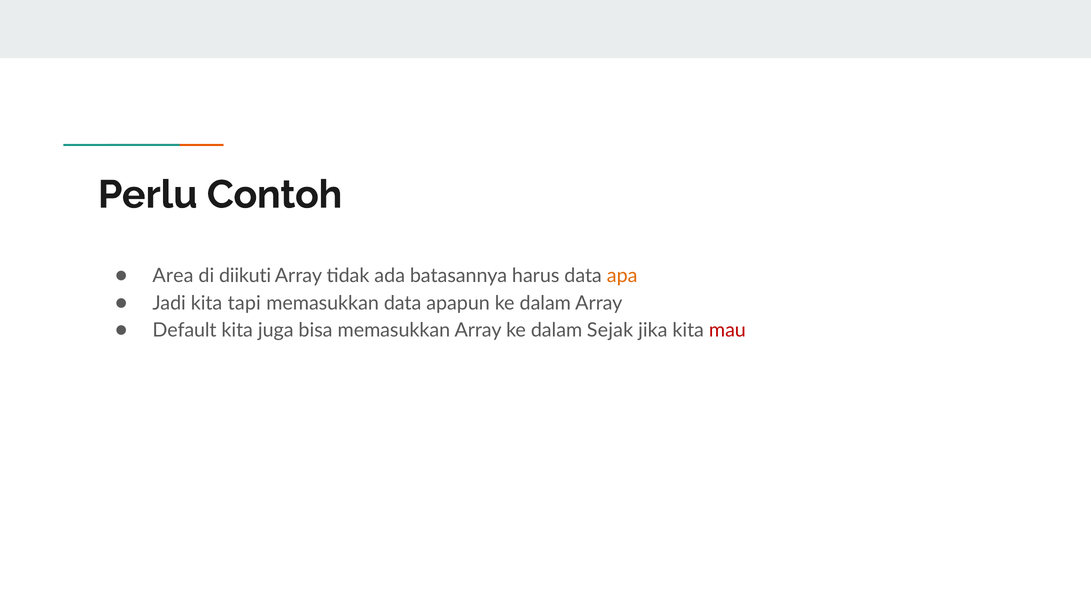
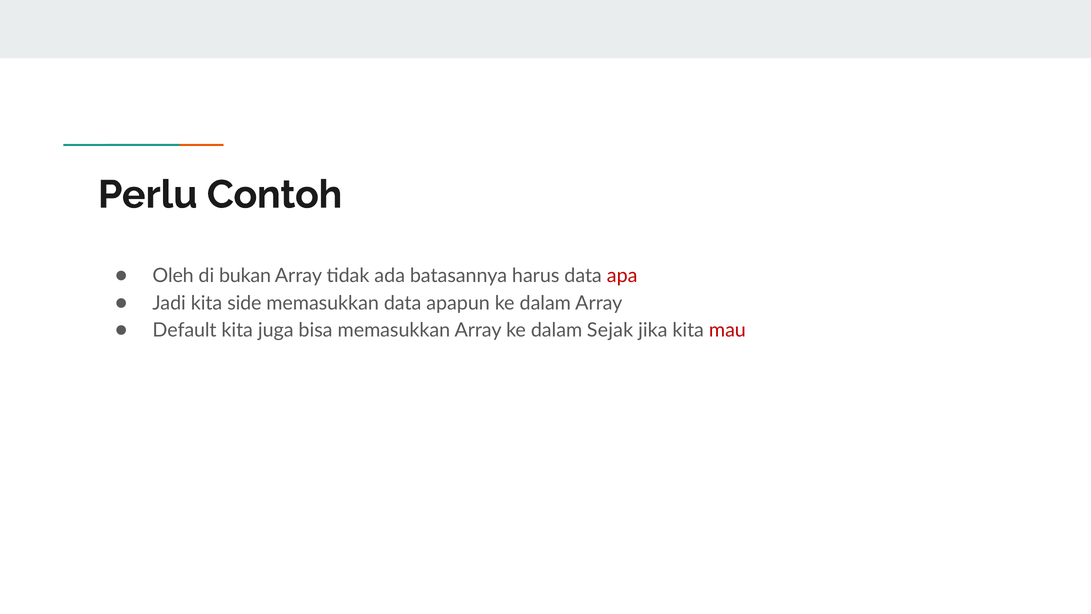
Area: Area -> Oleh
diikuti: diikuti -> bukan
apa colour: orange -> red
tapi: tapi -> side
